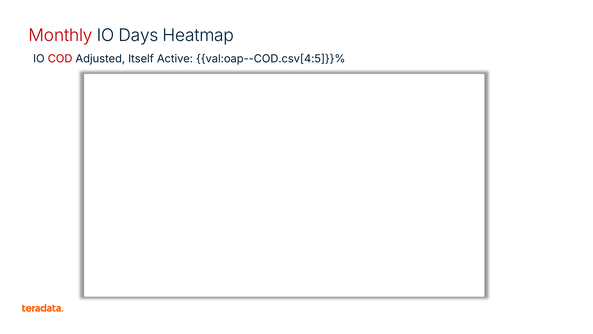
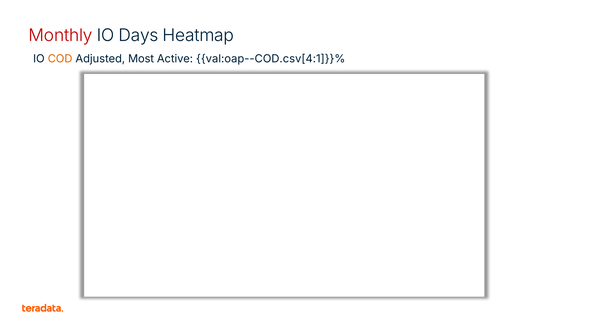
COD colour: red -> orange
Itself: Itself -> Most
val:oap--COD.csv[4:5]}}%: val:oap--COD.csv[4:5]}}% -> val:oap--COD.csv[4:1]}}%
